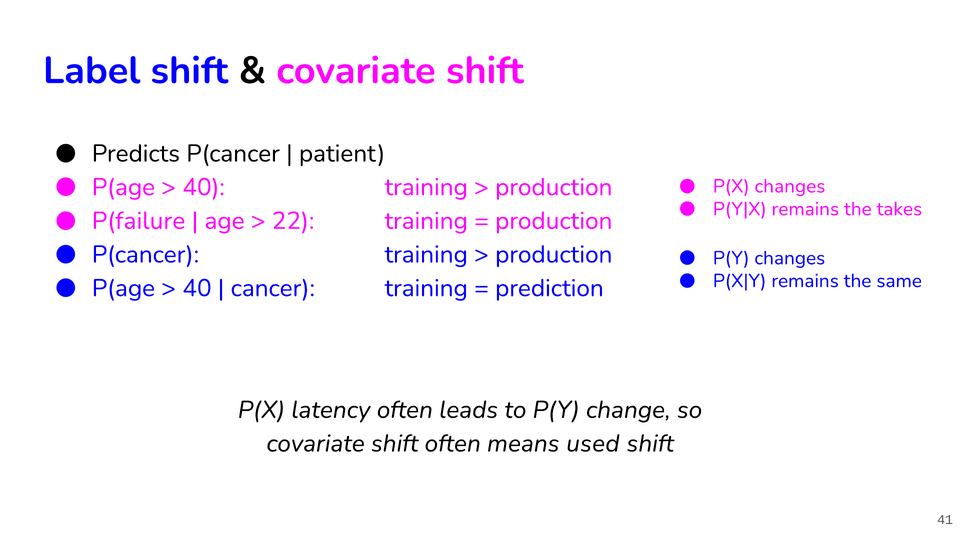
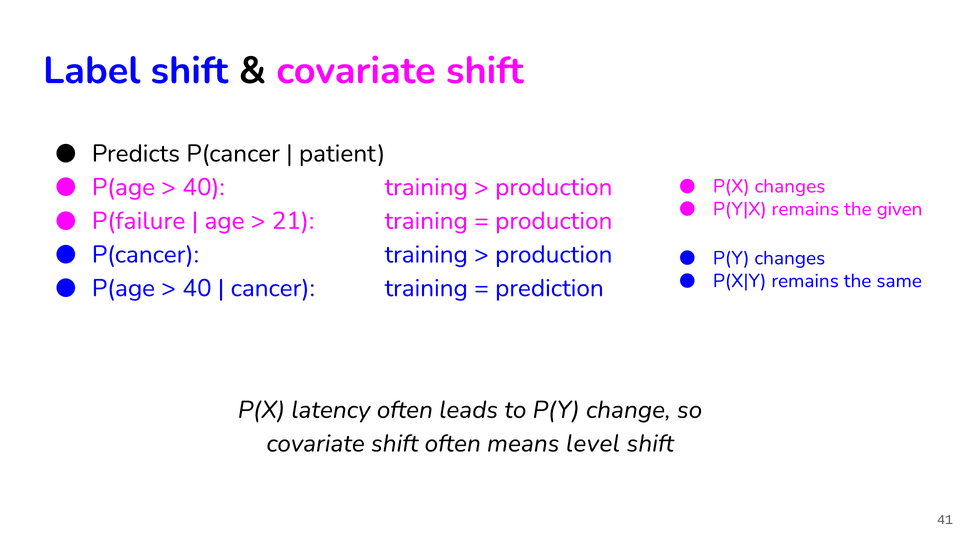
takes: takes -> given
22: 22 -> 21
used: used -> level
